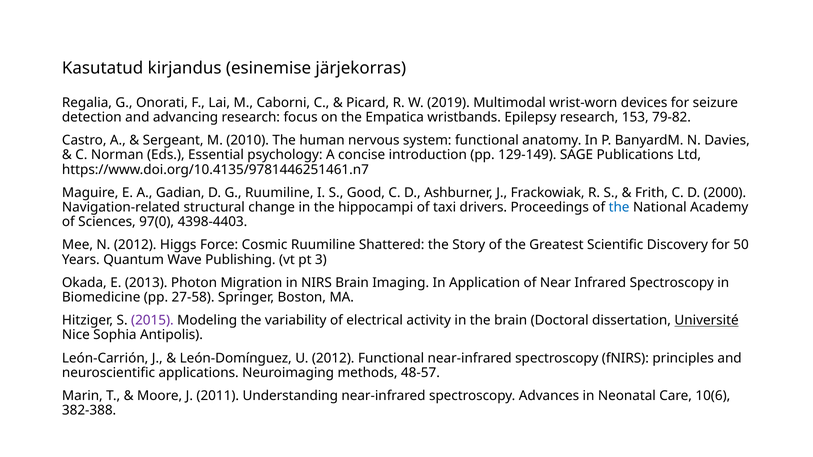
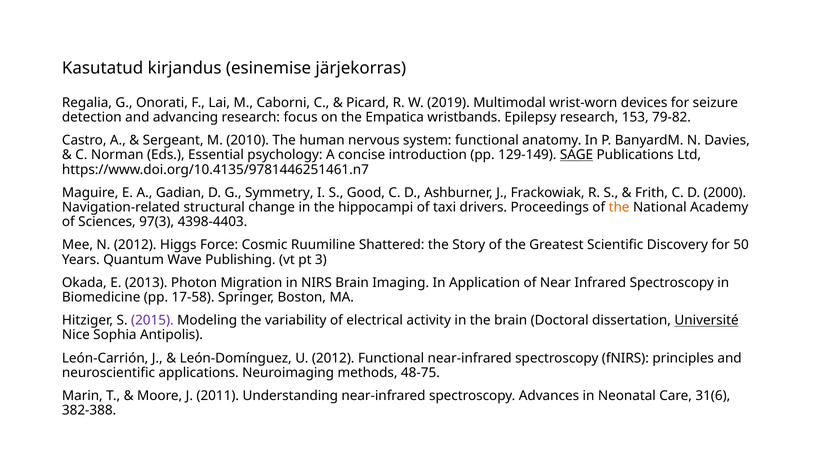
SAGE underline: none -> present
G Ruumiline: Ruumiline -> Symmetry
the at (619, 207) colour: blue -> orange
97(0: 97(0 -> 97(3
27-58: 27-58 -> 17-58
48-57: 48-57 -> 48-75
10(6: 10(6 -> 31(6
